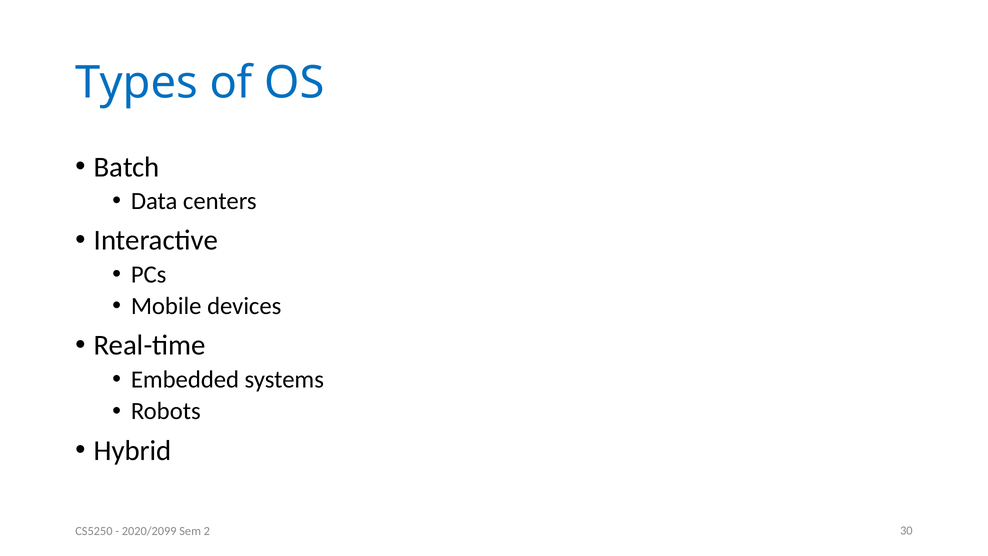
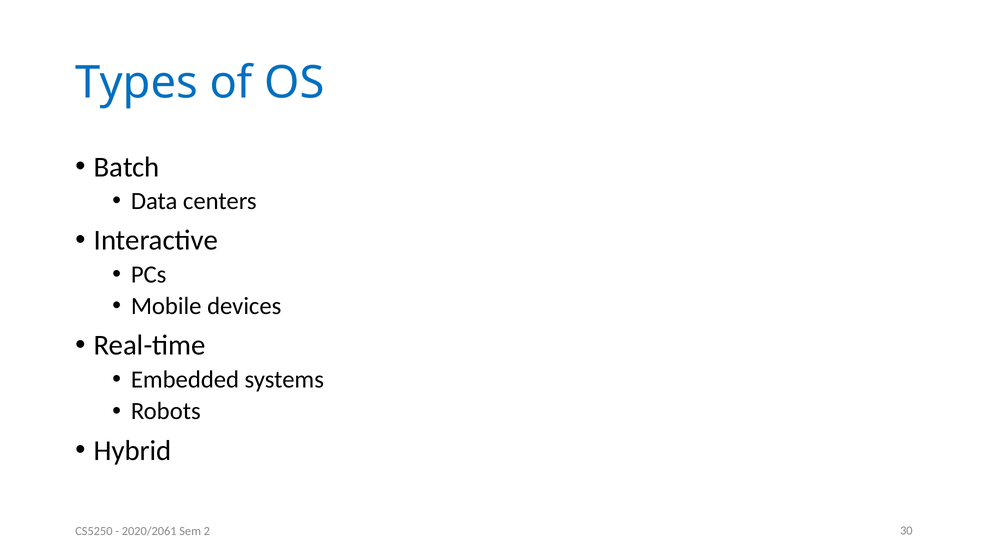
2020/2099: 2020/2099 -> 2020/2061
